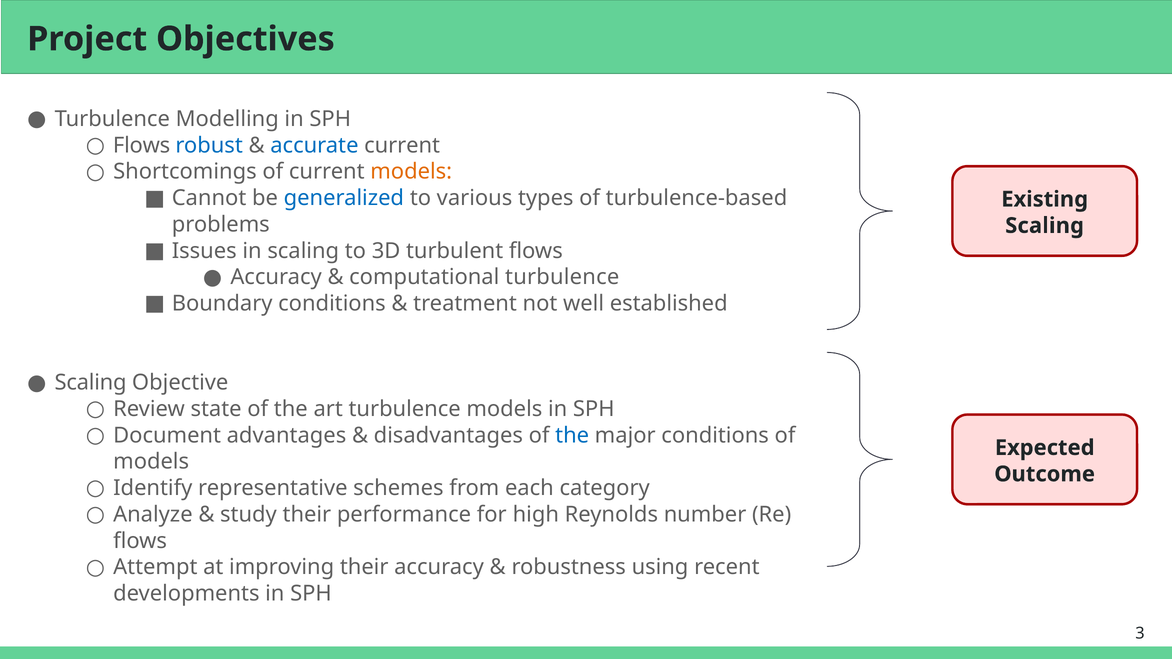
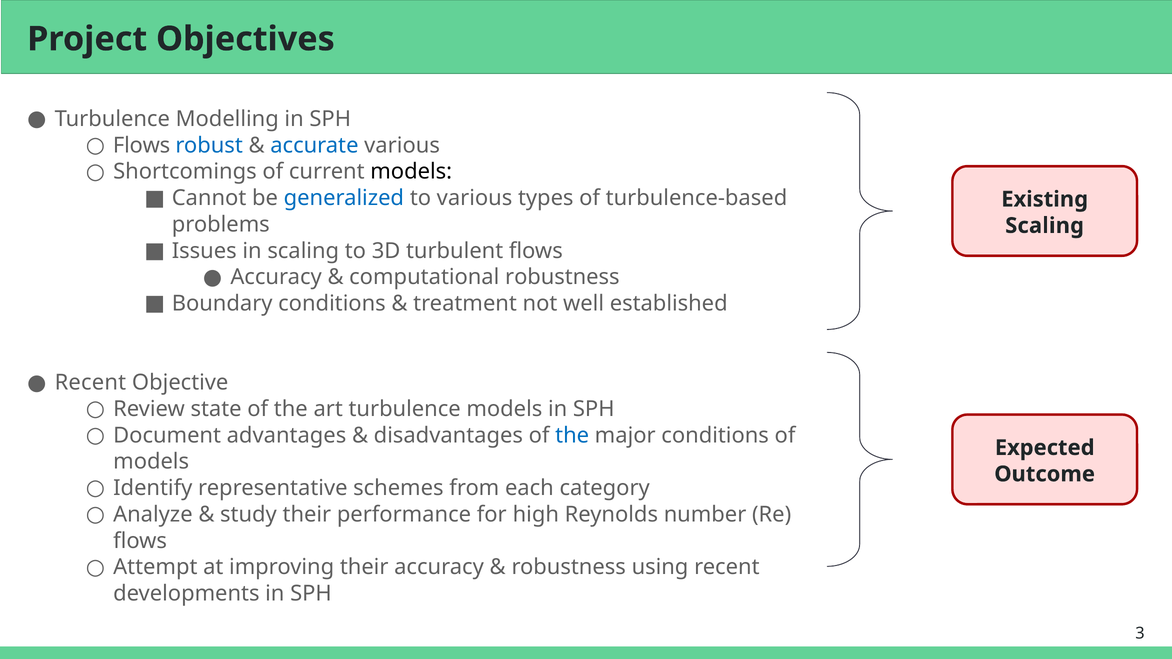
accurate current: current -> various
models at (411, 172) colour: orange -> black
computational turbulence: turbulence -> robustness
Scaling at (91, 383): Scaling -> Recent
